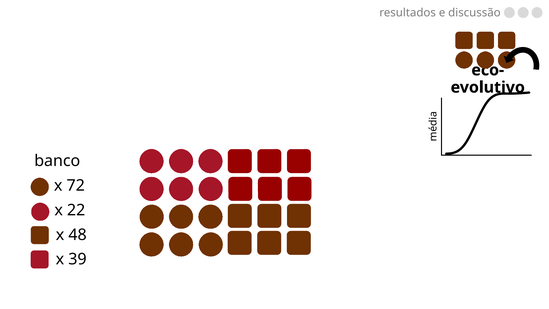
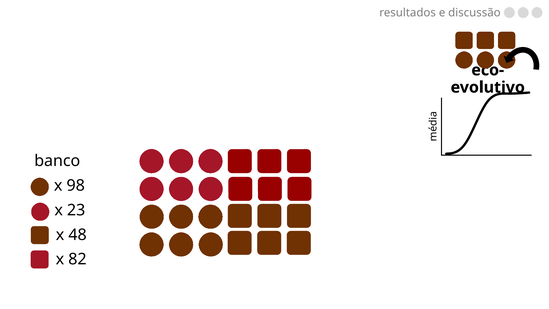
72: 72 -> 98
22: 22 -> 23
39: 39 -> 82
